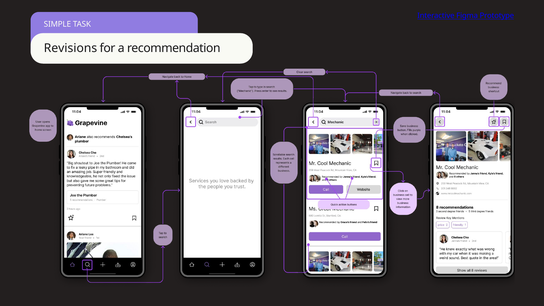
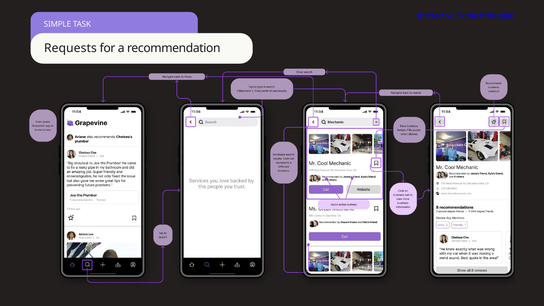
Revisions: Revisions -> Requests
